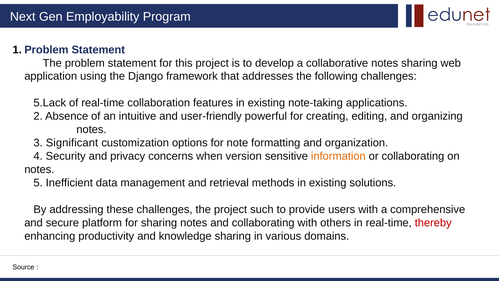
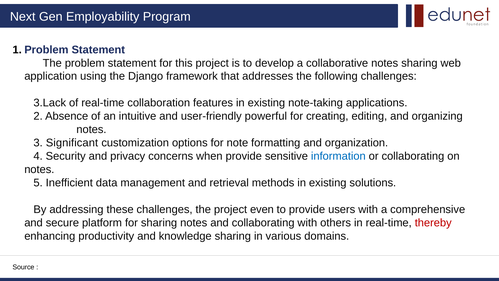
5.Lack: 5.Lack -> 3.Lack
when version: version -> provide
information colour: orange -> blue
such: such -> even
